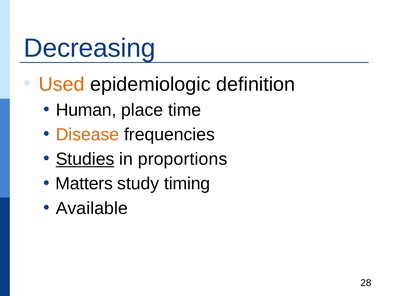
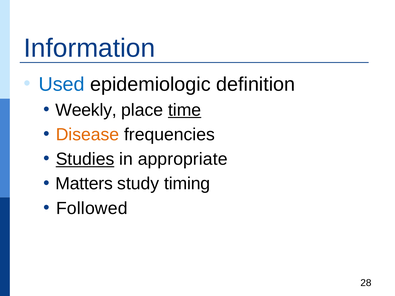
Decreasing: Decreasing -> Information
Used colour: orange -> blue
Human: Human -> Weekly
time underline: none -> present
proportions: proportions -> appropriate
Available: Available -> Followed
